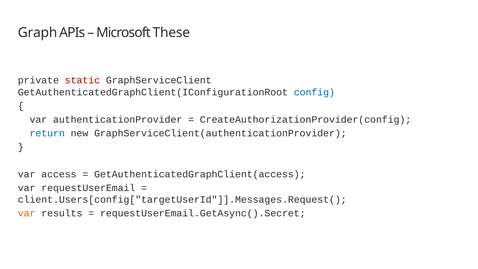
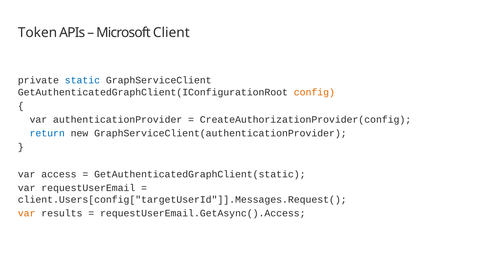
Graph: Graph -> Token
These: These -> Client
static colour: red -> blue
config colour: blue -> orange
GetAuthenticatedGraphClient(access: GetAuthenticatedGraphClient(access -> GetAuthenticatedGraphClient(static
requestUserEmail.GetAsync().Secret: requestUserEmail.GetAsync().Secret -> requestUserEmail.GetAsync().Access
